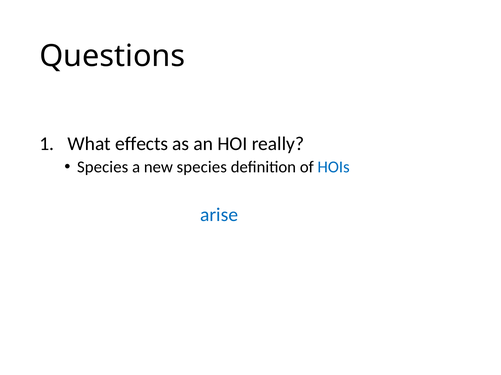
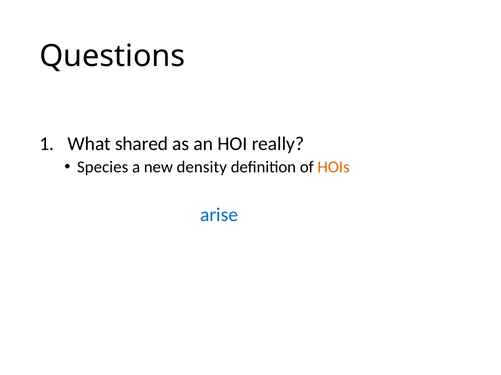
effects: effects -> shared
new species: species -> density
HOIs at (334, 167) colour: blue -> orange
